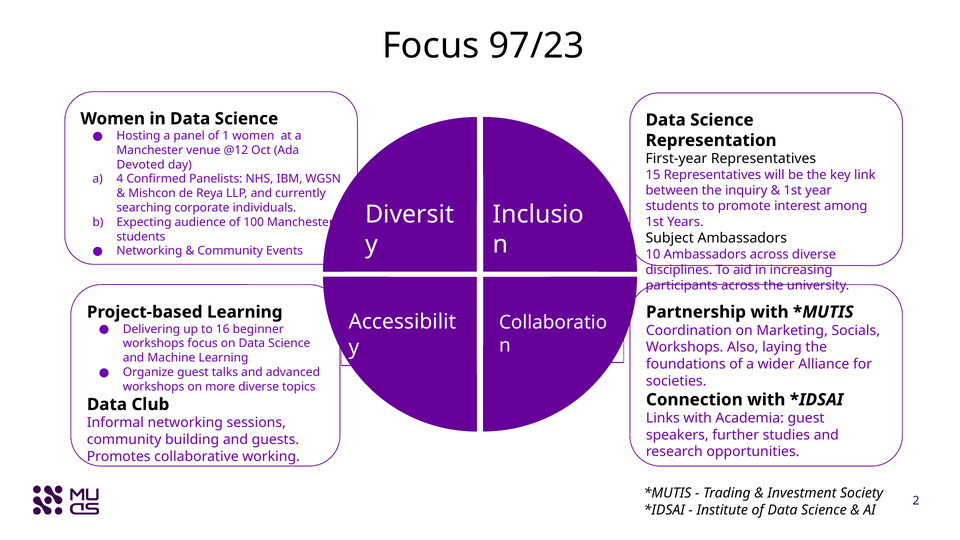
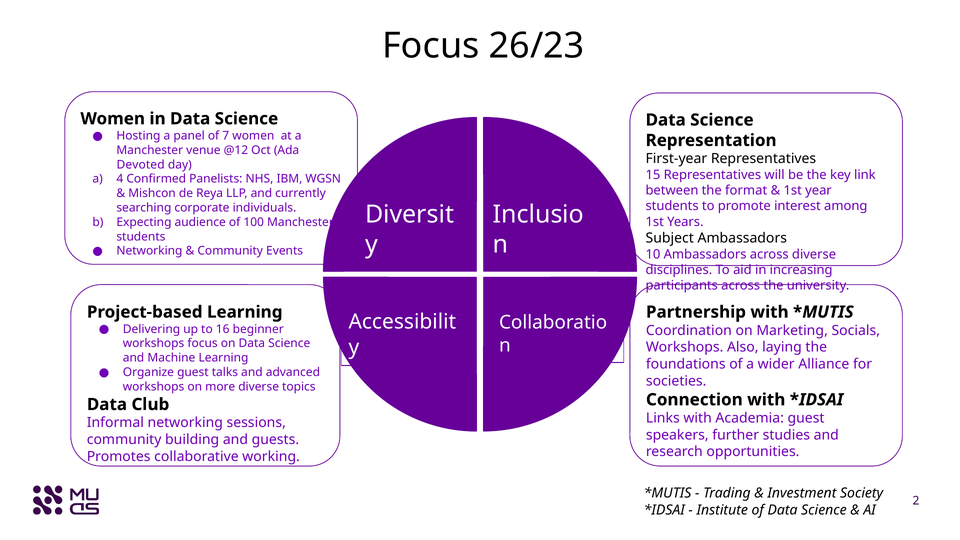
97/23: 97/23 -> 26/23
1: 1 -> 7
inquiry: inquiry -> format
